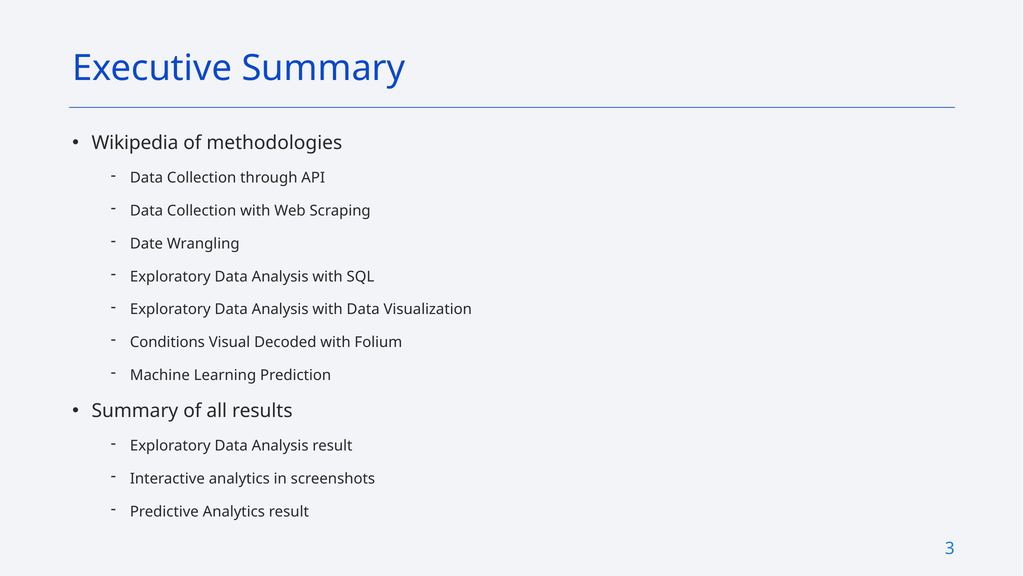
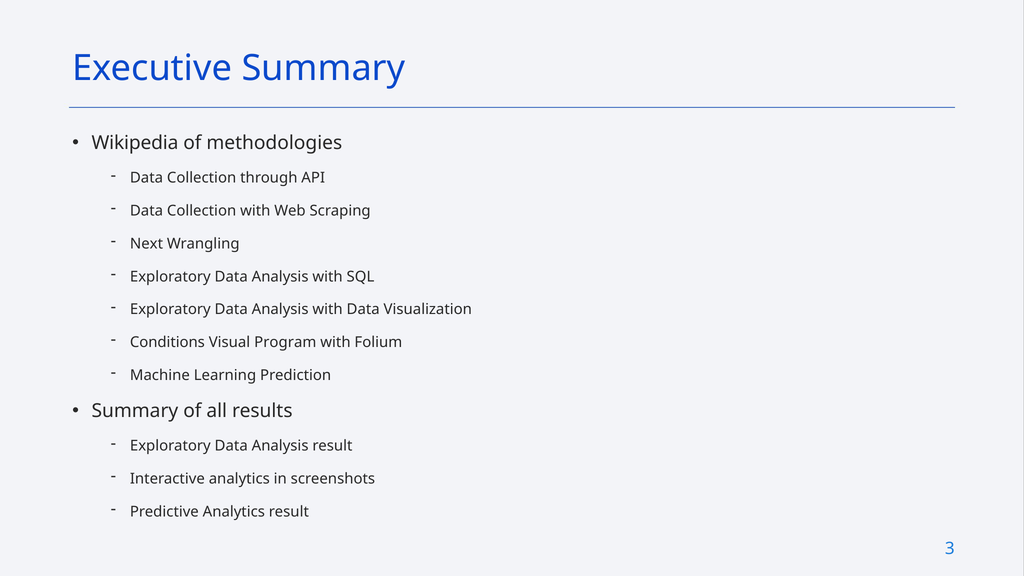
Date: Date -> Next
Decoded: Decoded -> Program
